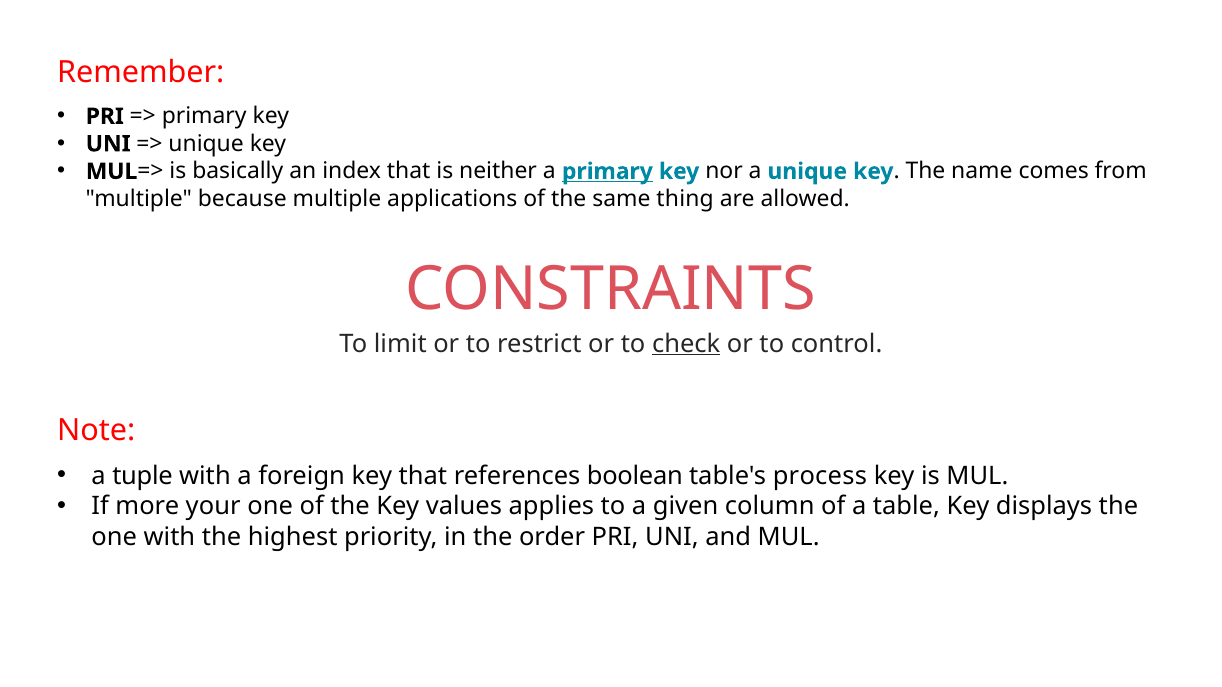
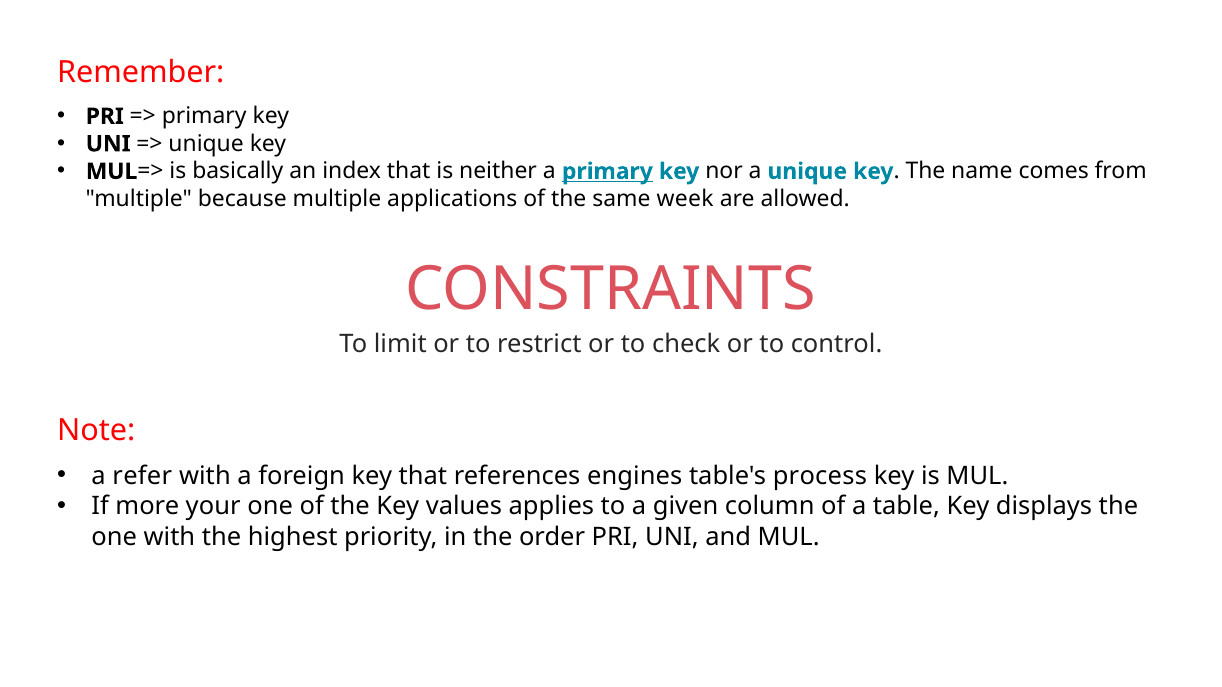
thing: thing -> week
check underline: present -> none
tuple: tuple -> refer
boolean: boolean -> engines
